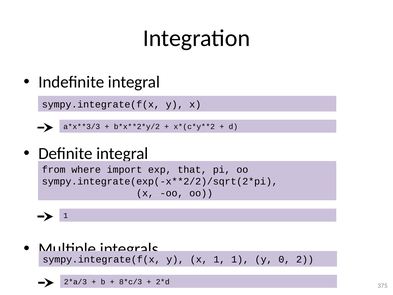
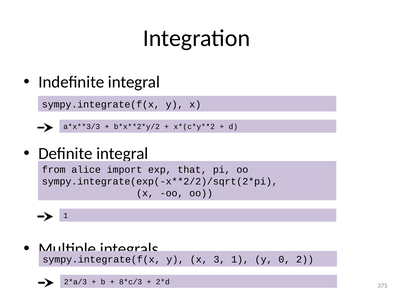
where: where -> alice
x 1: 1 -> 3
